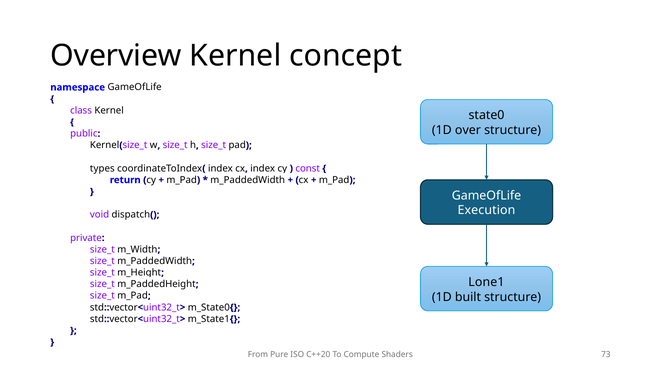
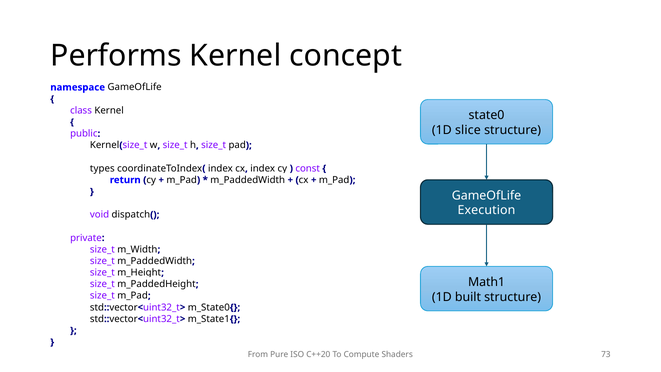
Overview: Overview -> Performs
over: over -> slice
Lone1: Lone1 -> Math1
